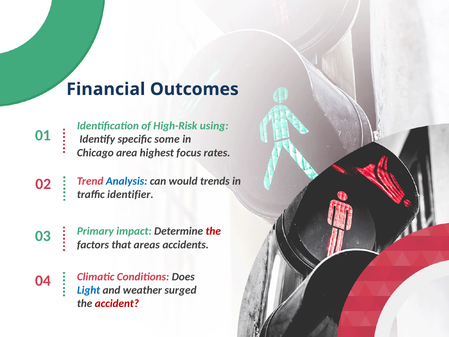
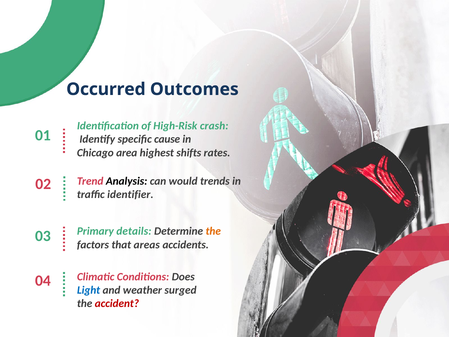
Financial: Financial -> Occurred
using: using -> crash
some: some -> cause
focus: focus -> shifts
Analysis colour: blue -> black
impact: impact -> details
the at (213, 231) colour: red -> orange
